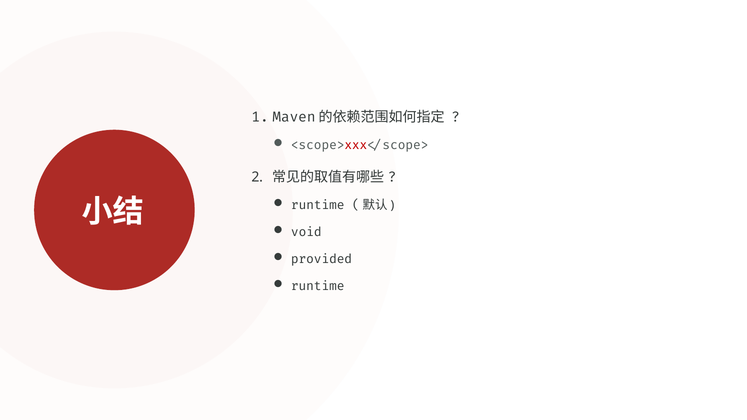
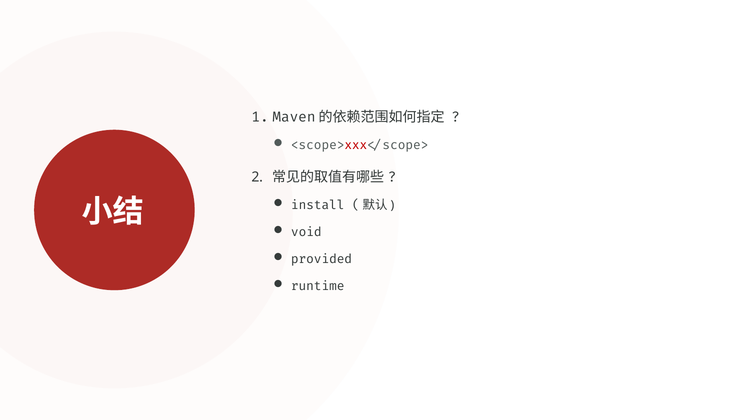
runtime at (318, 205): runtime -> install
